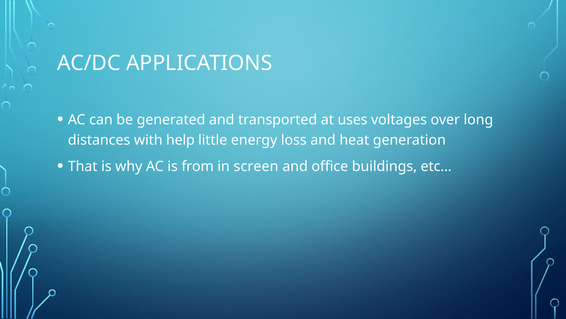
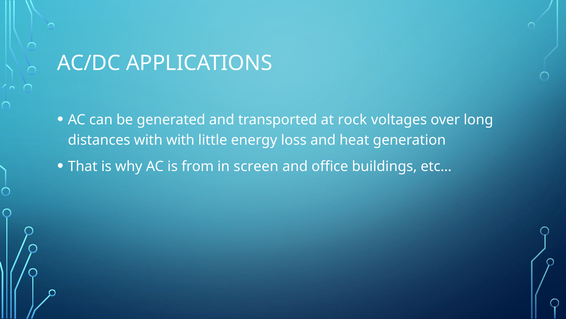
uses: uses -> rock
with help: help -> with
